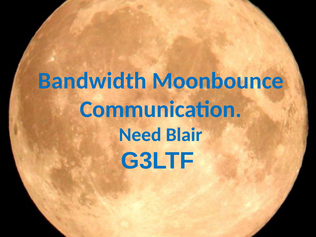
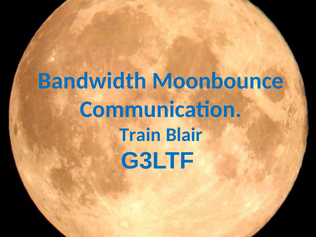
Need: Need -> Train
